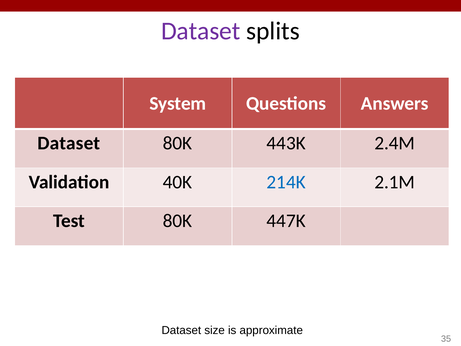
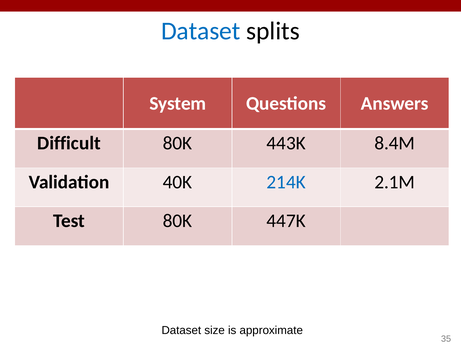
Dataset at (201, 31) colour: purple -> blue
Dataset at (69, 143): Dataset -> Difficult
2.4M: 2.4M -> 8.4M
